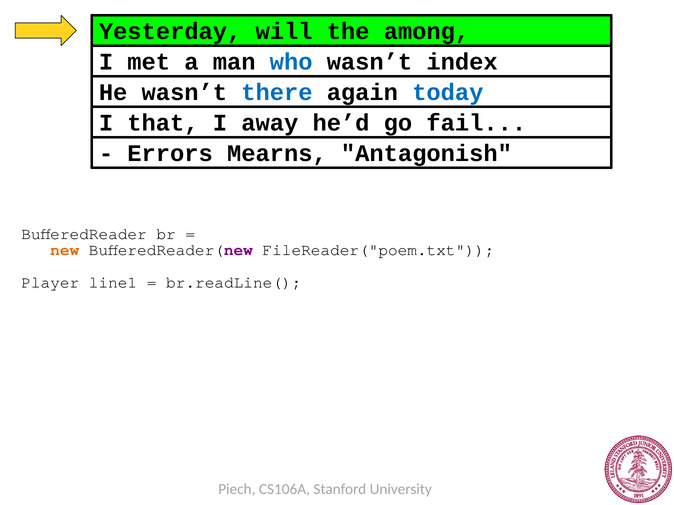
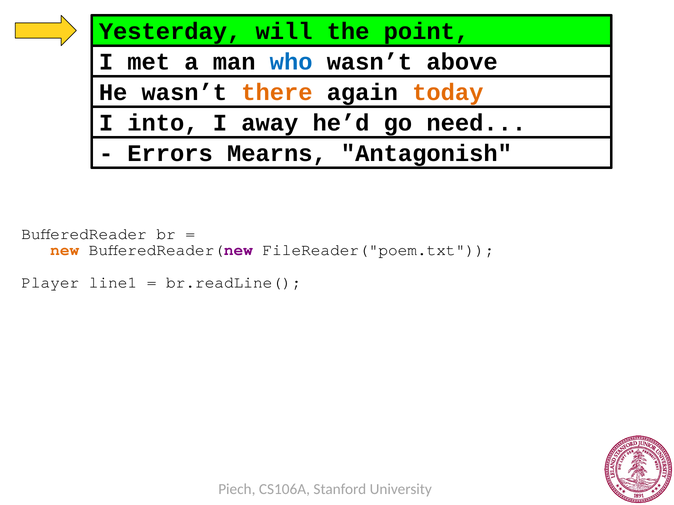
among: among -> point
index: index -> above
there colour: blue -> orange
today colour: blue -> orange
that: that -> into
fail: fail -> need
